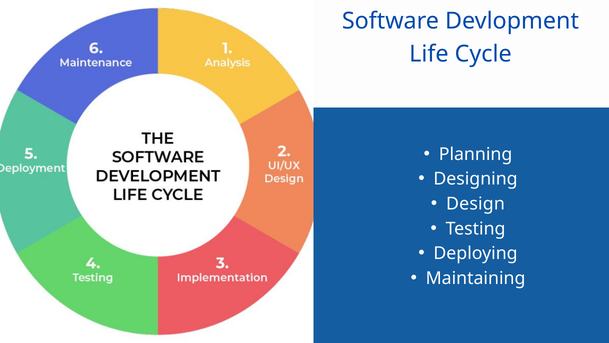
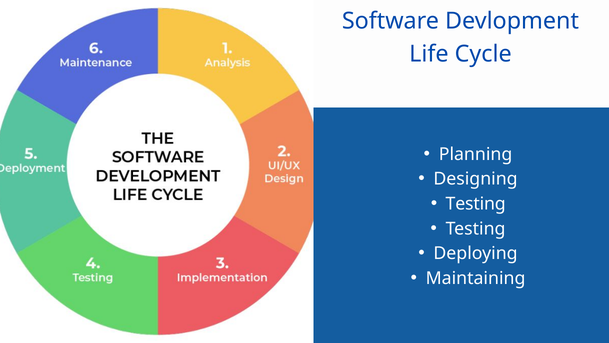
Design at (475, 204): Design -> Testing
